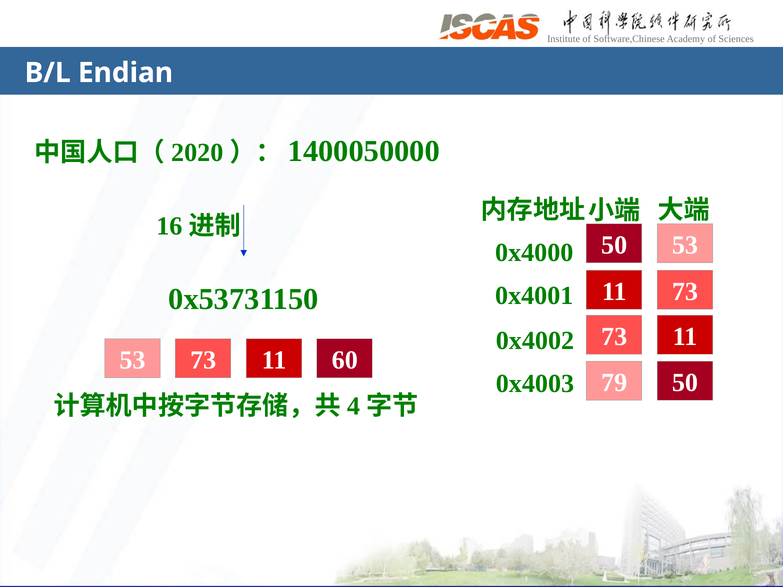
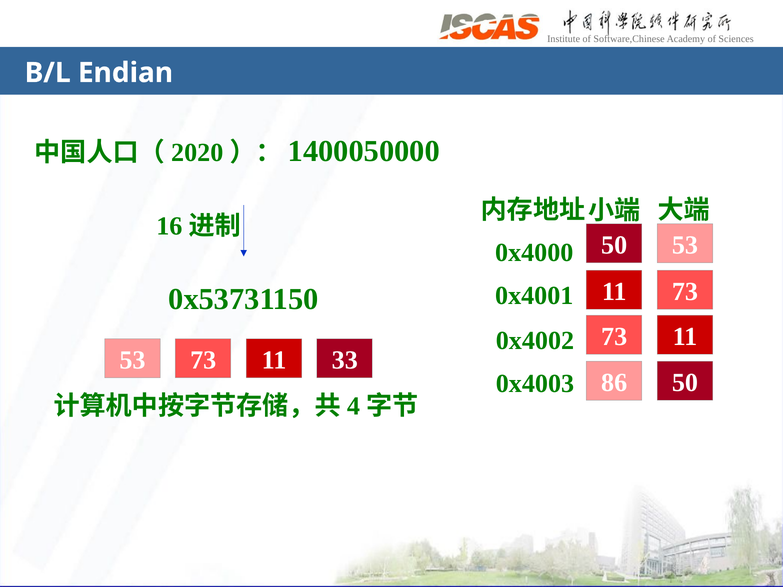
60: 60 -> 33
79: 79 -> 86
